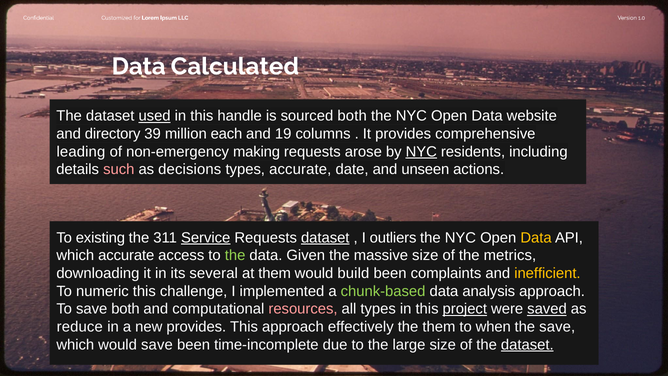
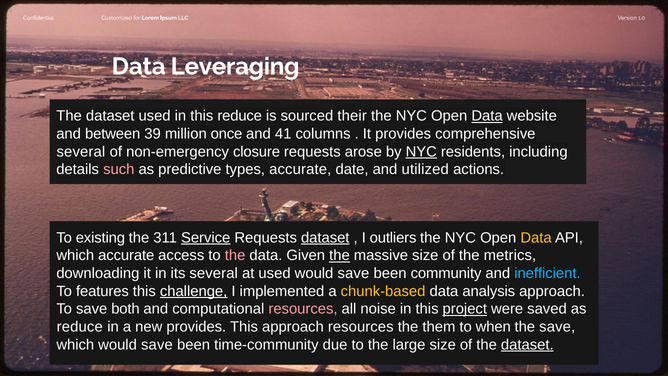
Calculated: Calculated -> Leveraging
used at (155, 116) underline: present -> none
this handle: handle -> reduce
sourced both: both -> their
Data at (487, 116) underline: none -> present
directory: directory -> between
each: each -> once
19: 19 -> 41
leading at (81, 152): leading -> several
making: making -> closure
decisions: decisions -> predictive
unseen: unseen -> utilized
the at (235, 255) colour: light green -> pink
the at (339, 255) underline: none -> present
at them: them -> used
build at (353, 273): build -> save
complaints: complaints -> community
inefficient colour: yellow -> light blue
numeric: numeric -> features
challenge underline: none -> present
chunk-based colour: light green -> yellow
all types: types -> noise
saved underline: present -> none
approach effectively: effectively -> resources
time-incomplete: time-incomplete -> time-community
